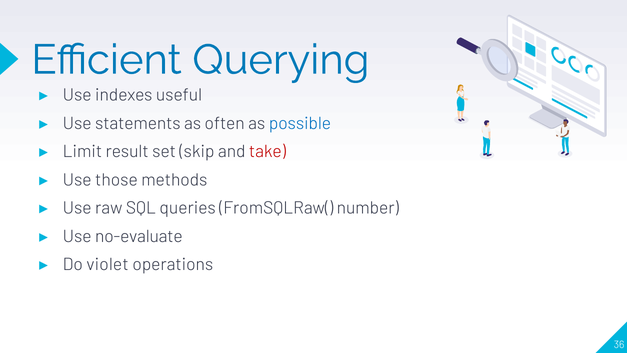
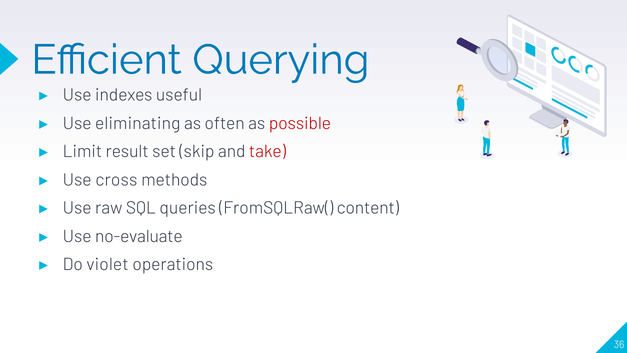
statements: statements -> eliminating
possible colour: blue -> red
those: those -> cross
number: number -> content
